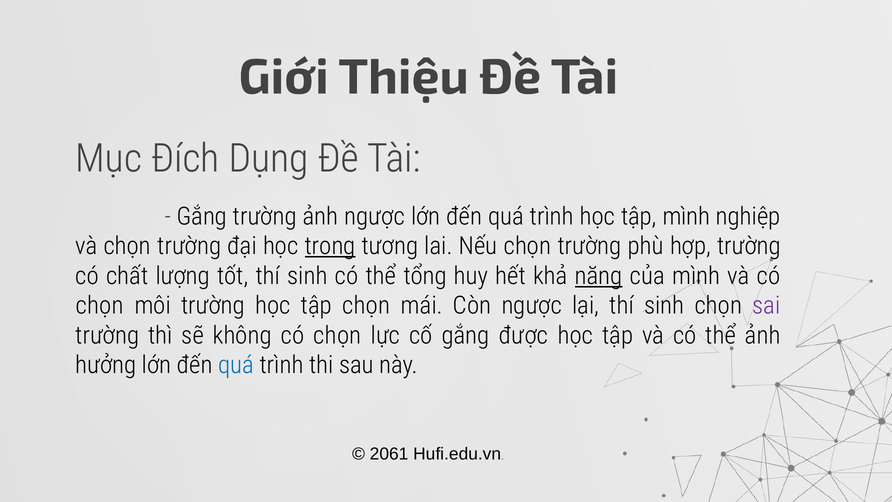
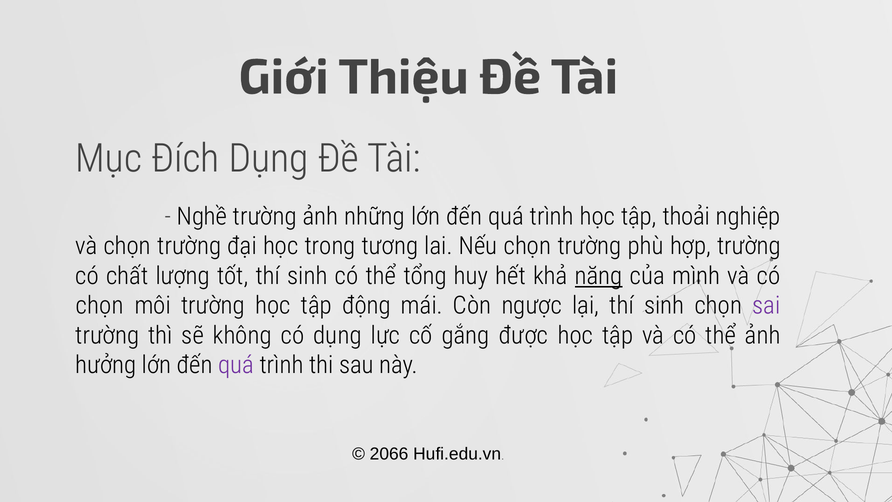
Gắng at (202, 216): Gắng -> Nghề
ảnh ngược: ngược -> những
tập mình: mình -> thoải
trong underline: present -> none
tập chọn: chọn -> động
không có chọn: chọn -> dụng
quá at (236, 365) colour: blue -> purple
2061: 2061 -> 2066
